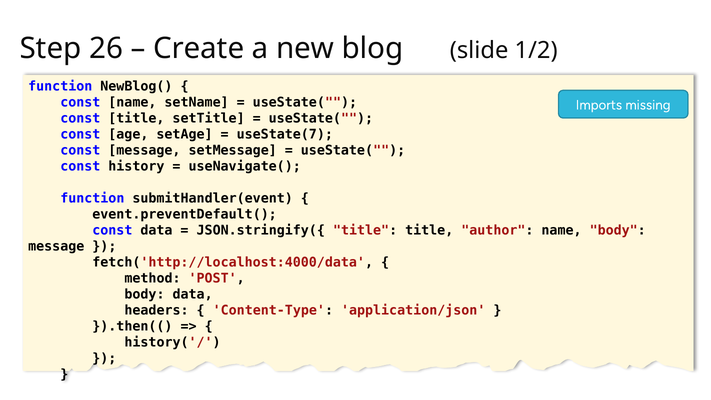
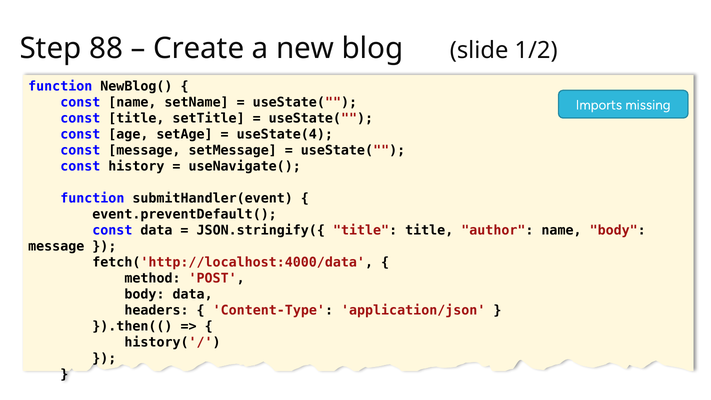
26: 26 -> 88
useState(7: useState(7 -> useState(4
